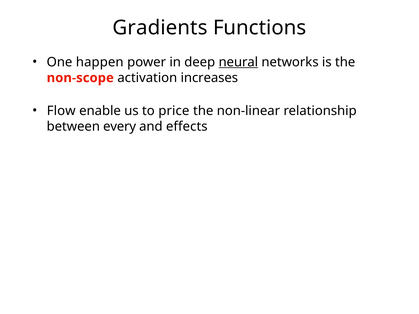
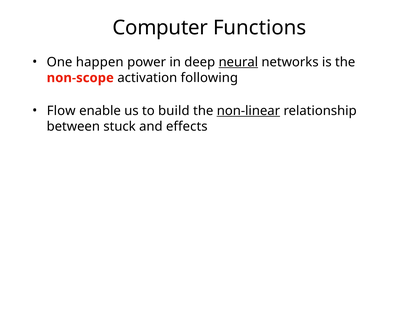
Gradients: Gradients -> Computer
increases: increases -> following
price: price -> build
non-linear underline: none -> present
every: every -> stuck
